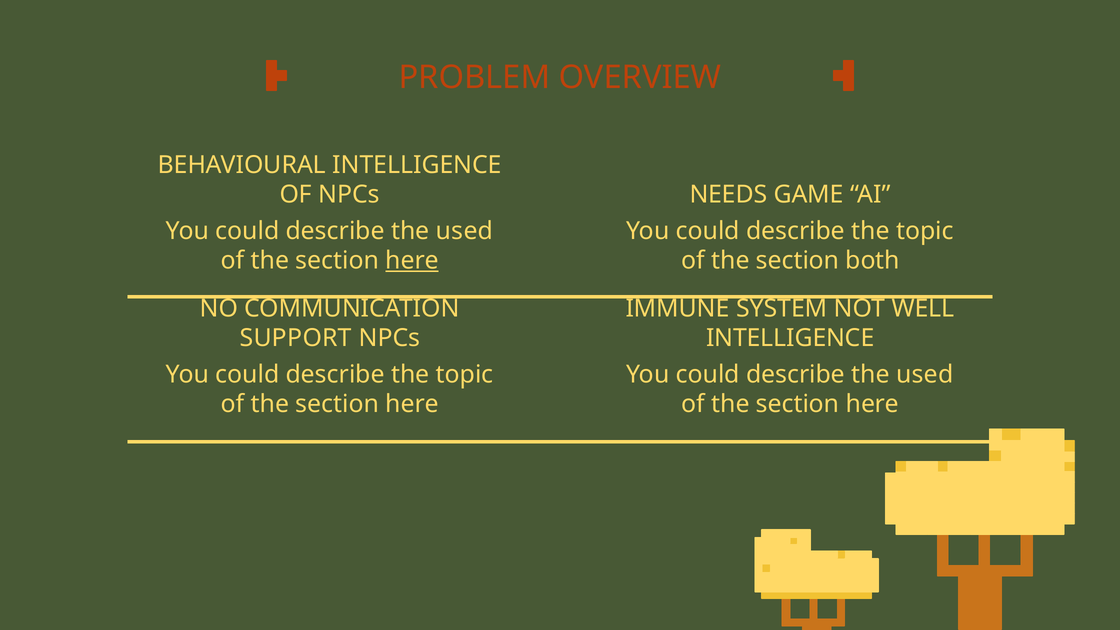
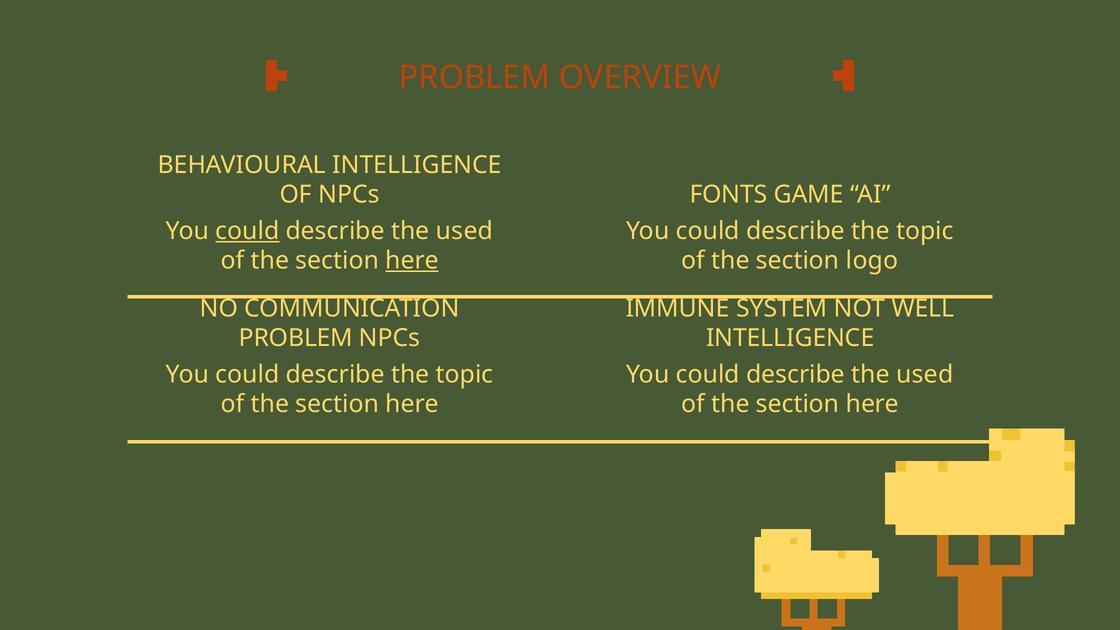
NEEDS: NEEDS -> FONTS
could at (247, 231) underline: none -> present
both: both -> logo
SUPPORT at (296, 338): SUPPORT -> PROBLEM
